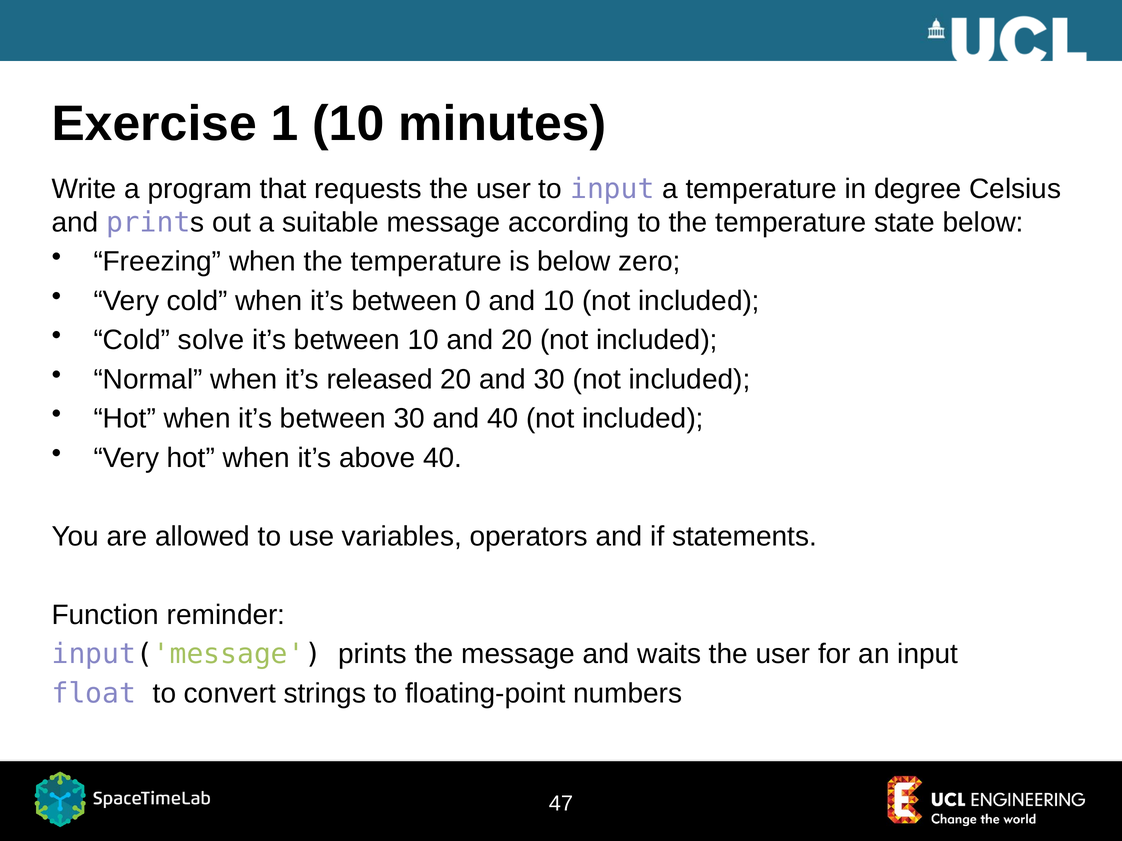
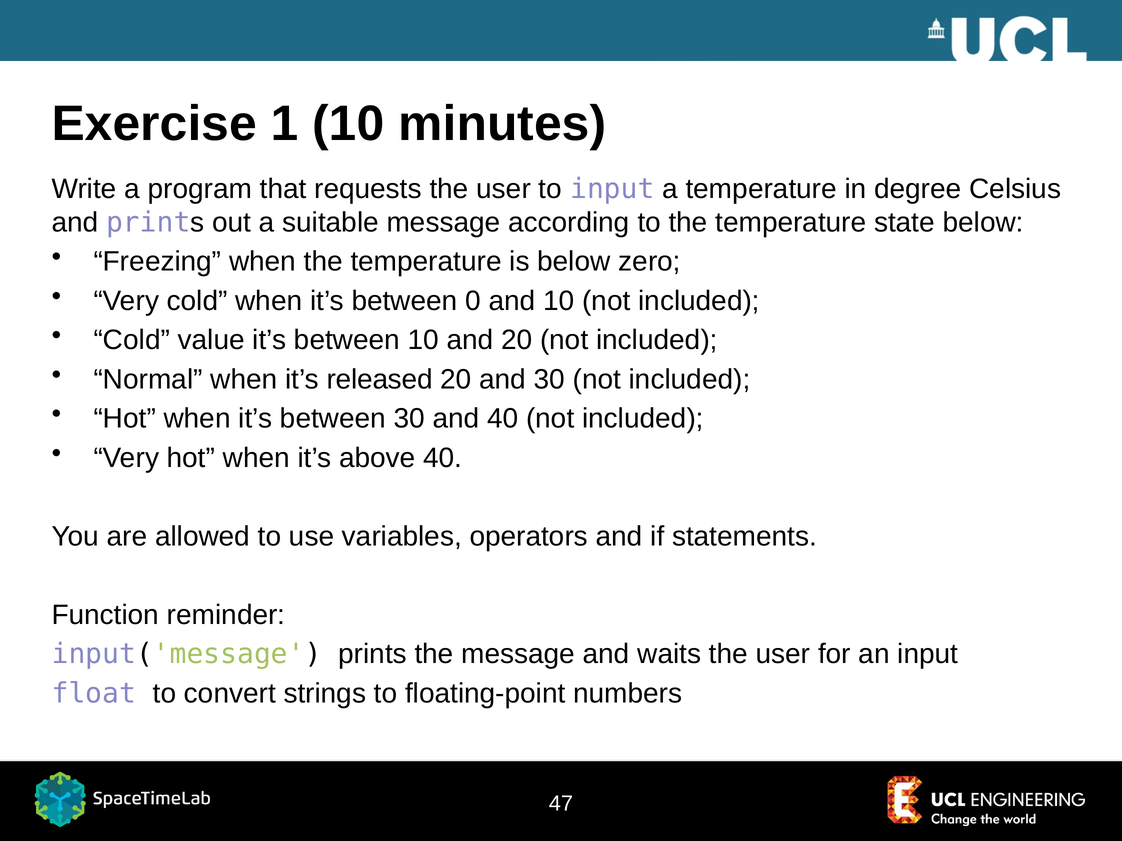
solve: solve -> value
